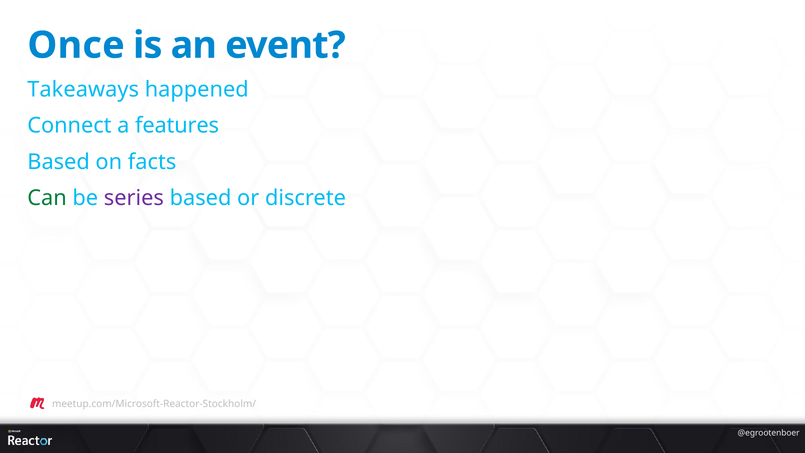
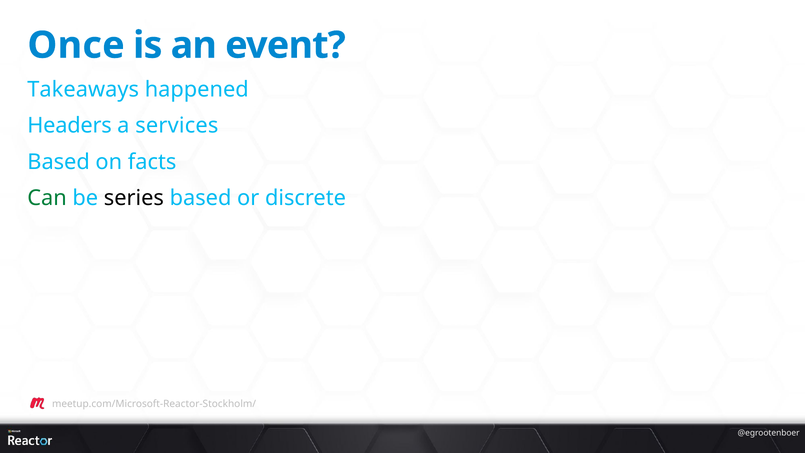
Connect: Connect -> Headers
features: features -> services
series colour: purple -> black
